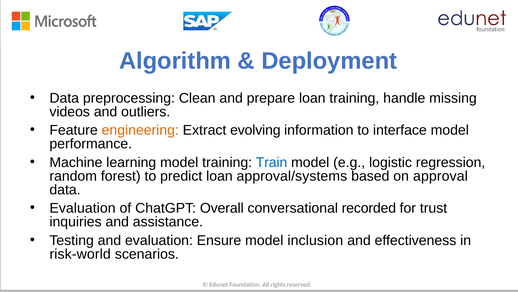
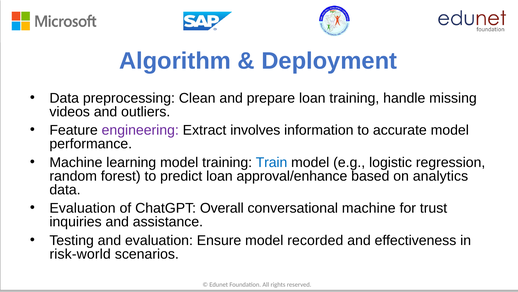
engineering colour: orange -> purple
evolving: evolving -> involves
interface: interface -> accurate
approval/systems: approval/systems -> approval/enhance
approval: approval -> analytics
conversational recorded: recorded -> machine
inclusion: inclusion -> recorded
